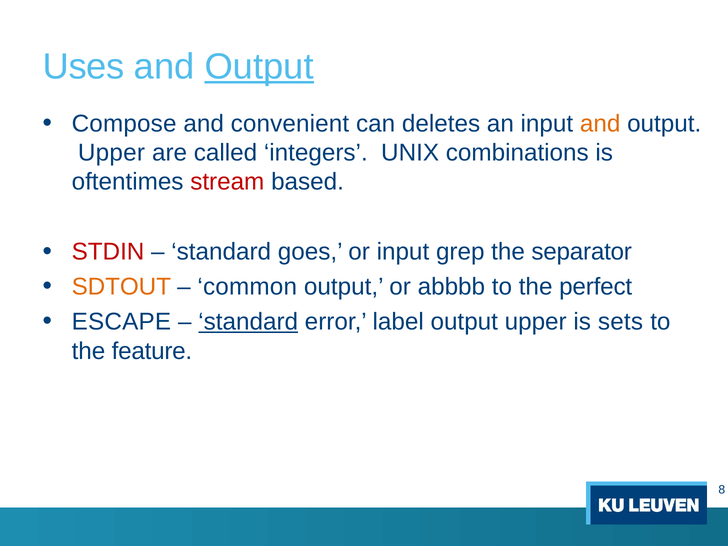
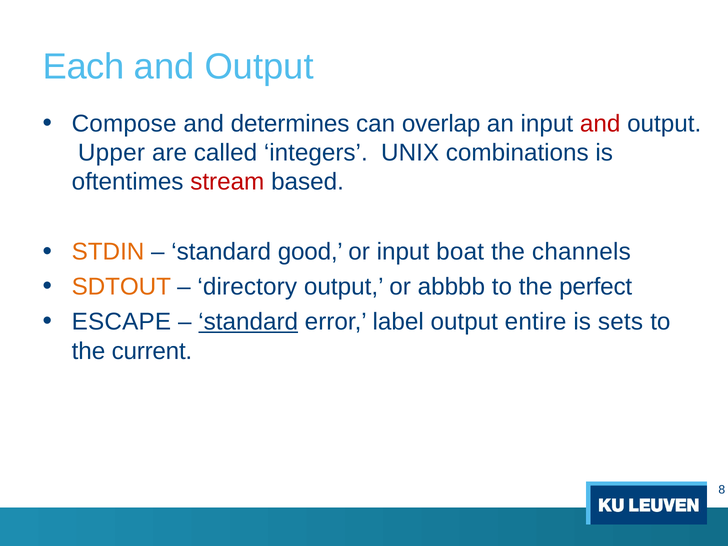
Uses: Uses -> Each
Output at (259, 67) underline: present -> none
convenient: convenient -> determines
deletes: deletes -> overlap
and at (600, 124) colour: orange -> red
STDIN colour: red -> orange
goes: goes -> good
grep: grep -> boat
separator: separator -> channels
common: common -> directory
upper at (536, 322): upper -> entire
feature: feature -> current
